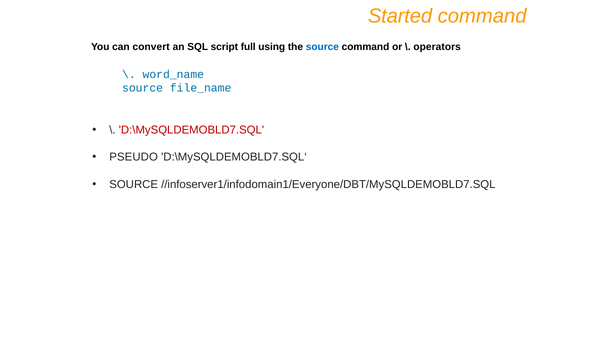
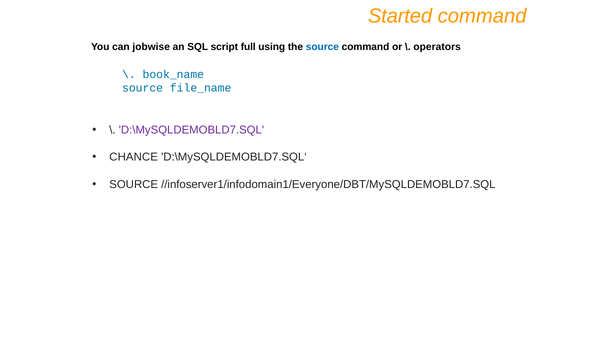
convert: convert -> jobwise
word_name: word_name -> book_name
D:\MySQLDEMOBLD7.SQL colour: red -> purple
PSEUDO: PSEUDO -> CHANCE
